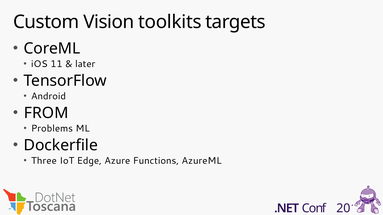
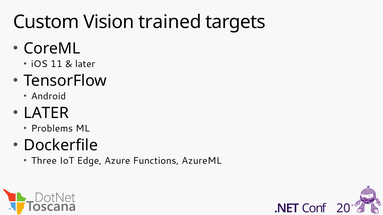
toolkits: toolkits -> trained
FROM at (46, 113): FROM -> LATER
